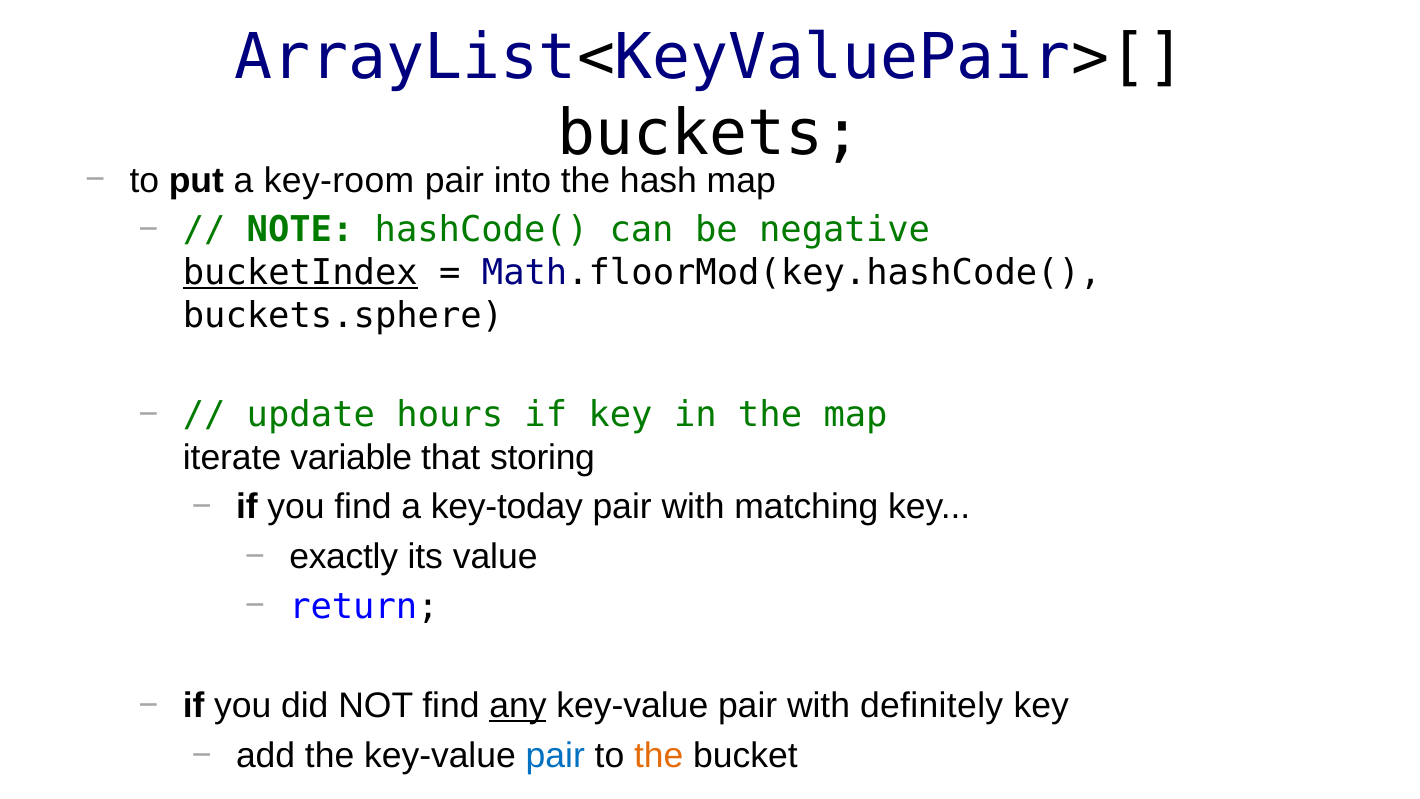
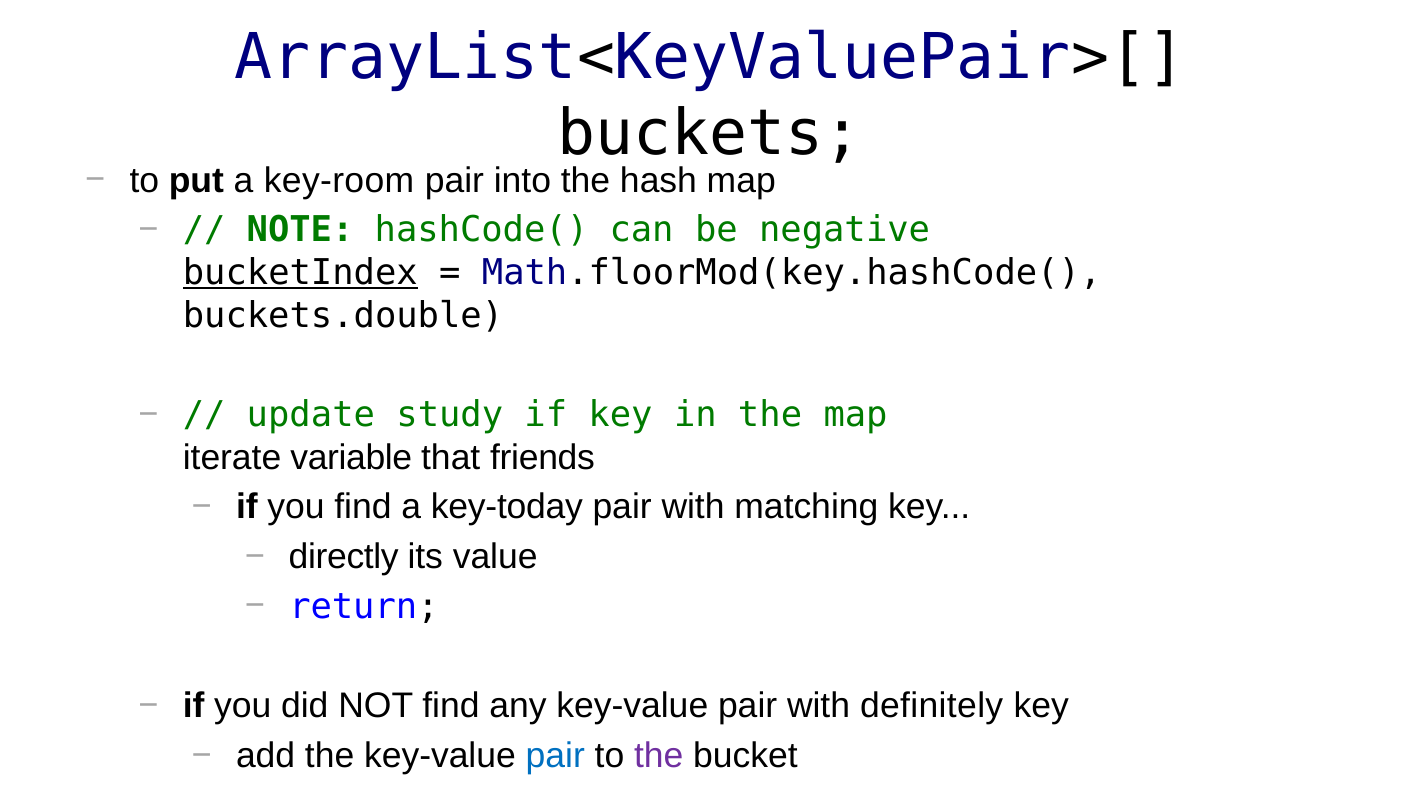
buckets.sphere: buckets.sphere -> buckets.double
hours: hours -> study
storing: storing -> friends
exactly: exactly -> directly
any underline: present -> none
the at (659, 756) colour: orange -> purple
